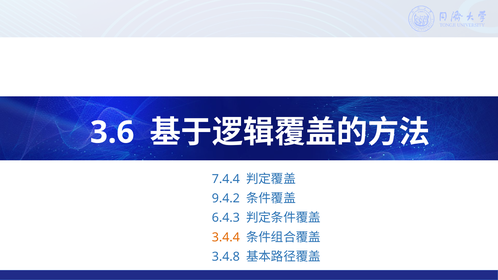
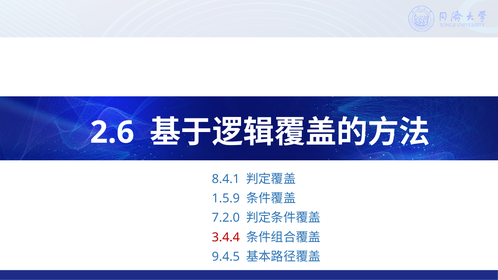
3.6: 3.6 -> 2.6
7.4.4: 7.4.4 -> 8.4.1
9.4.2: 9.4.2 -> 1.5.9
6.4.3: 6.4.3 -> 7.2.0
3.4.4 colour: orange -> red
3.4.8: 3.4.8 -> 9.4.5
